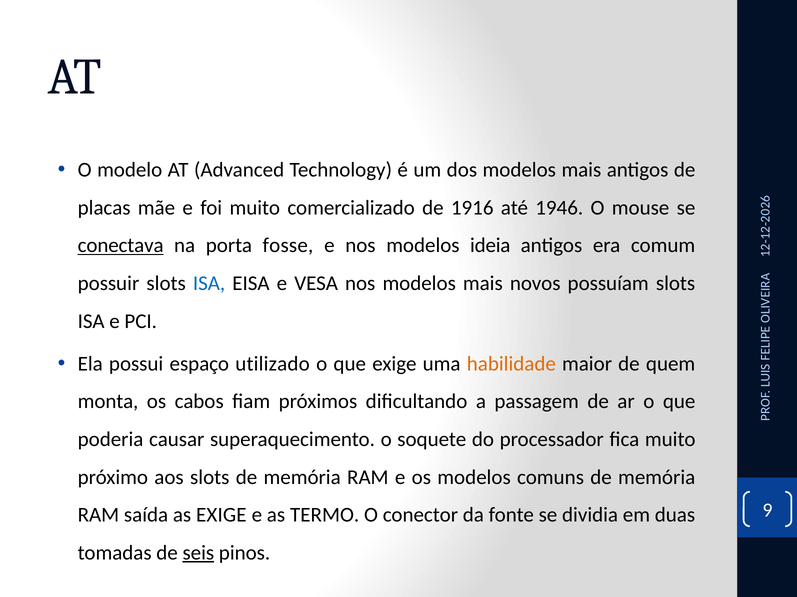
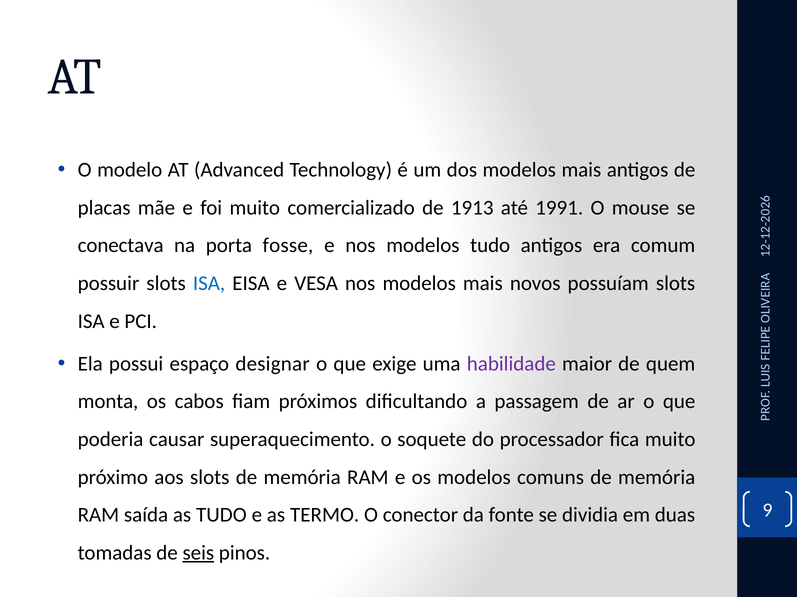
1916: 1916 -> 1913
1946: 1946 -> 1991
conectava underline: present -> none
modelos ideia: ideia -> tudo
utilizado: utilizado -> designar
habilidade colour: orange -> purple
as EXIGE: EXIGE -> TUDO
